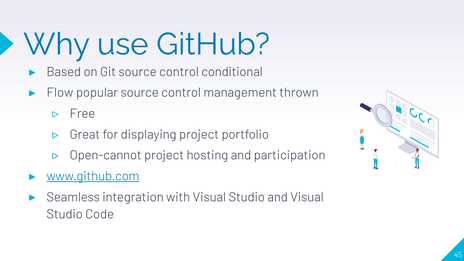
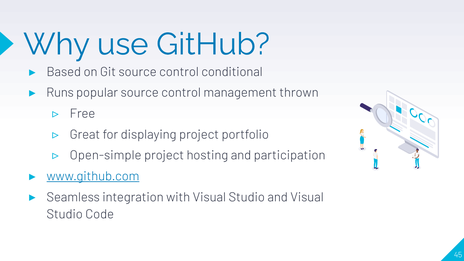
Flow: Flow -> Runs
Open-cannot: Open-cannot -> Open-simple
